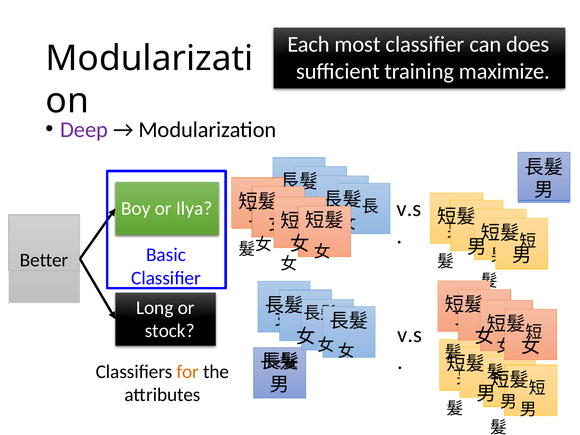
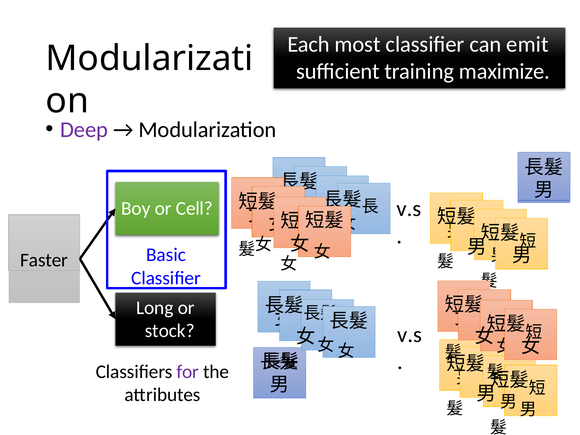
does: does -> emit
Ilya: Ilya -> Cell
Better: Better -> Faster
for colour: orange -> purple
